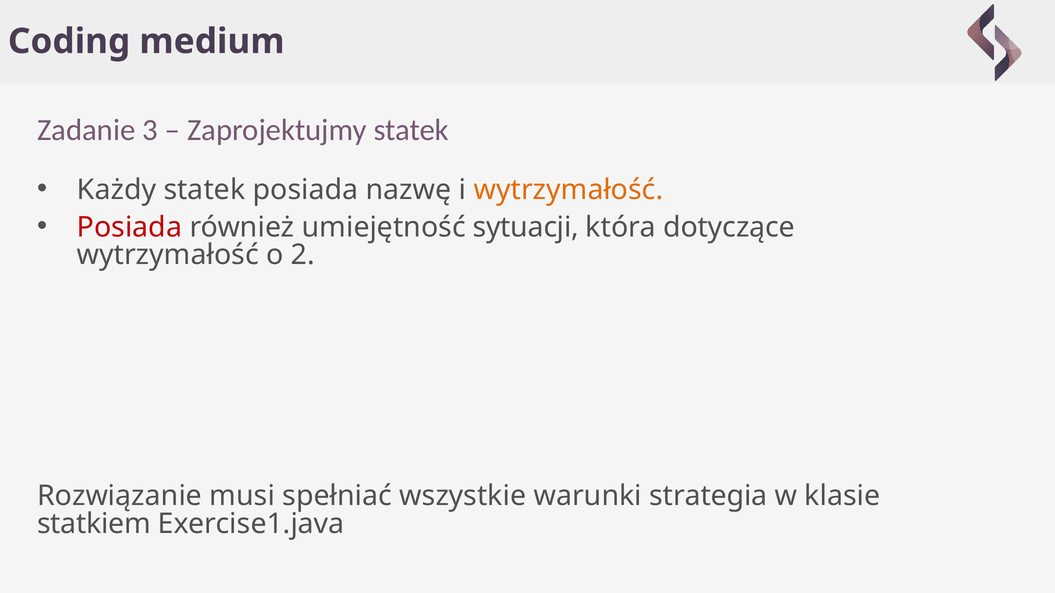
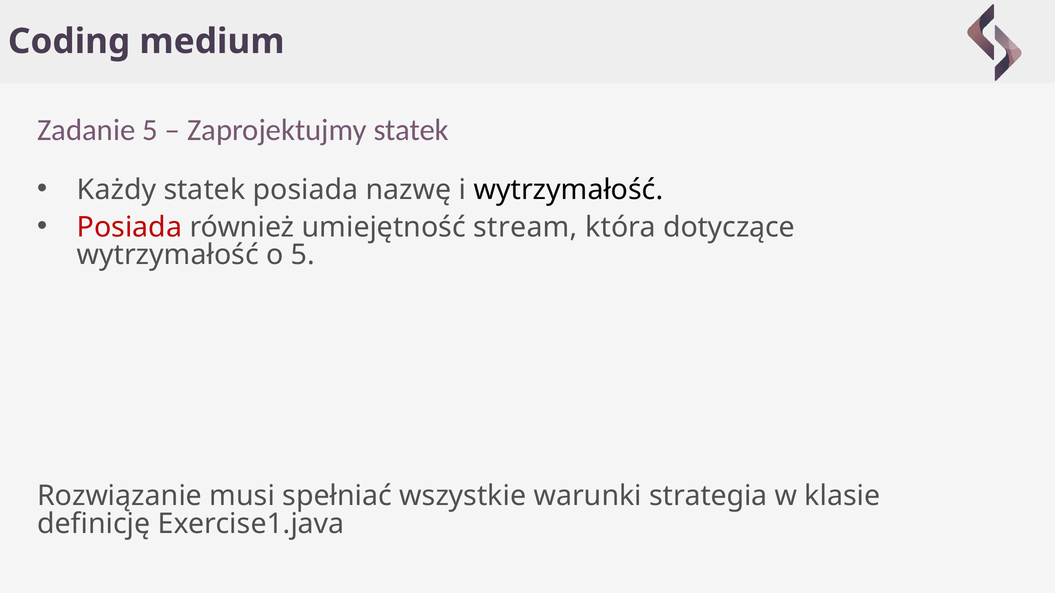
Zadanie 3: 3 -> 5
wytrzymałość at (568, 190) colour: orange -> black
sytuacji: sytuacji -> stream
o 2: 2 -> 5
statkiem: statkiem -> definicję
